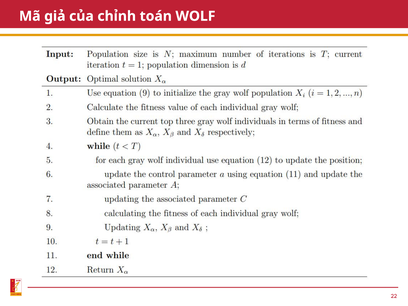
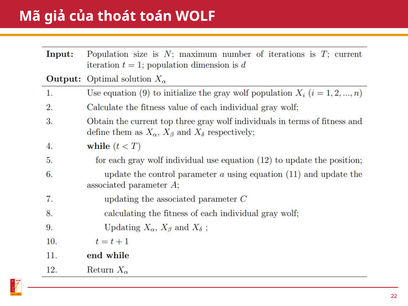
chỉnh: chỉnh -> thoát
